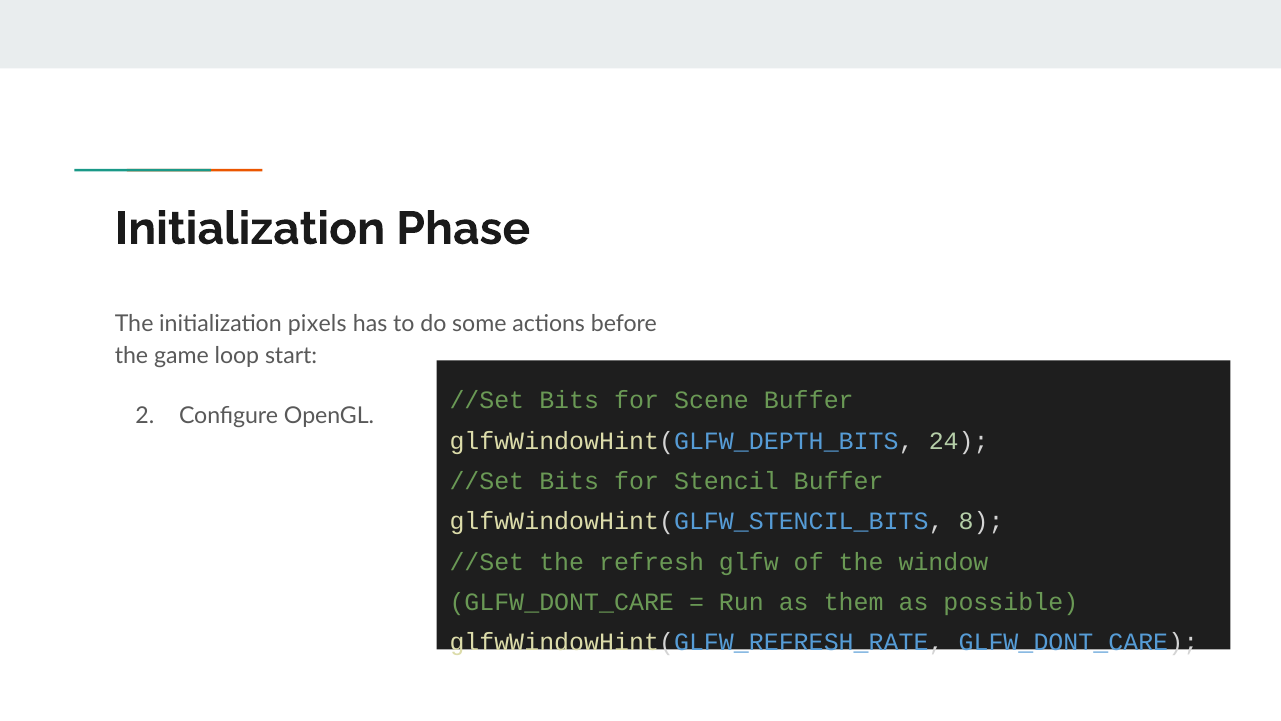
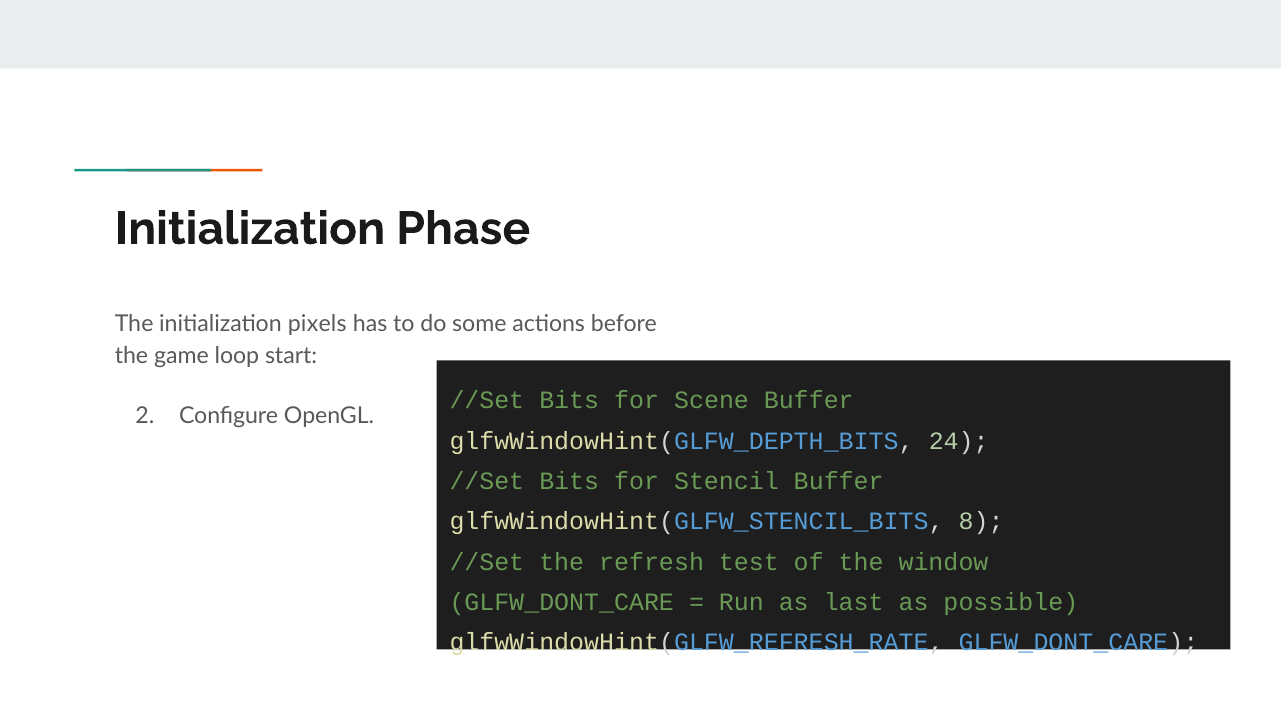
glfw: glfw -> test
them: them -> last
